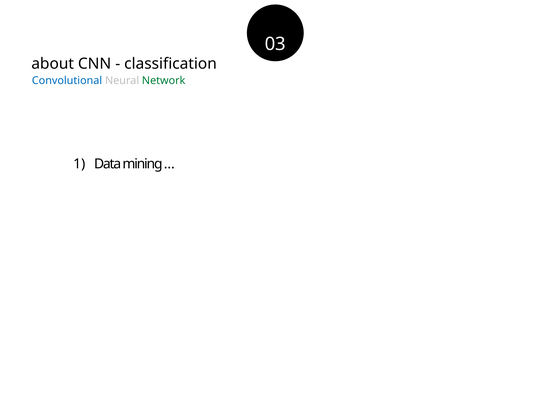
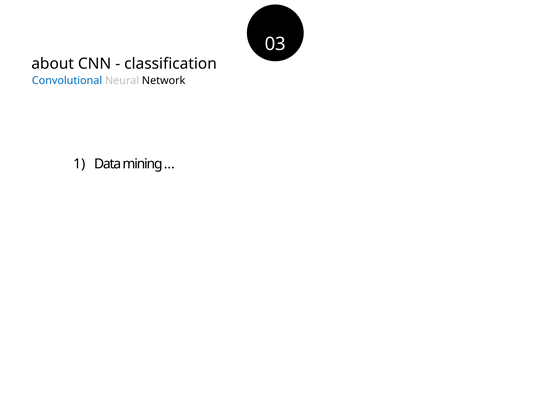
Network colour: green -> black
